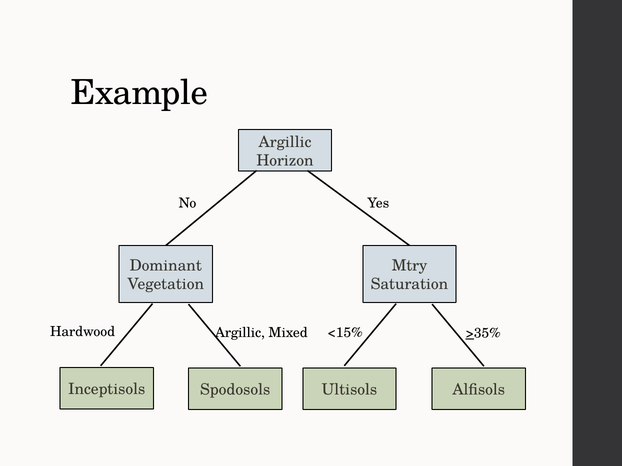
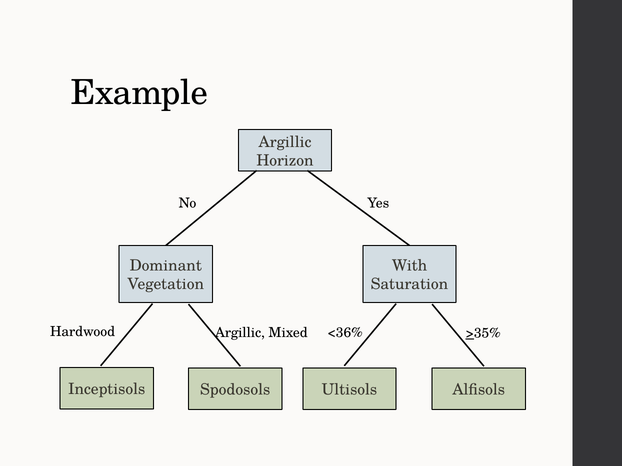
Mtry: Mtry -> With
<15%: <15% -> <36%
